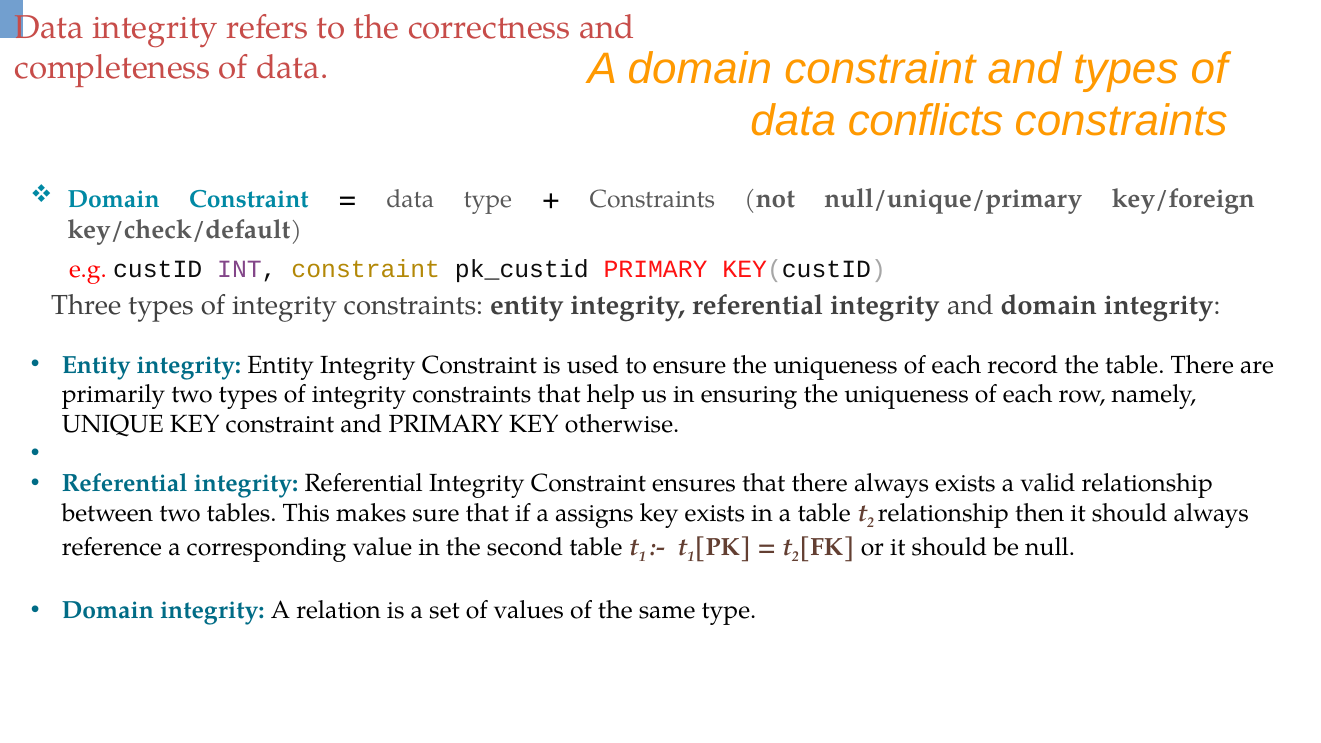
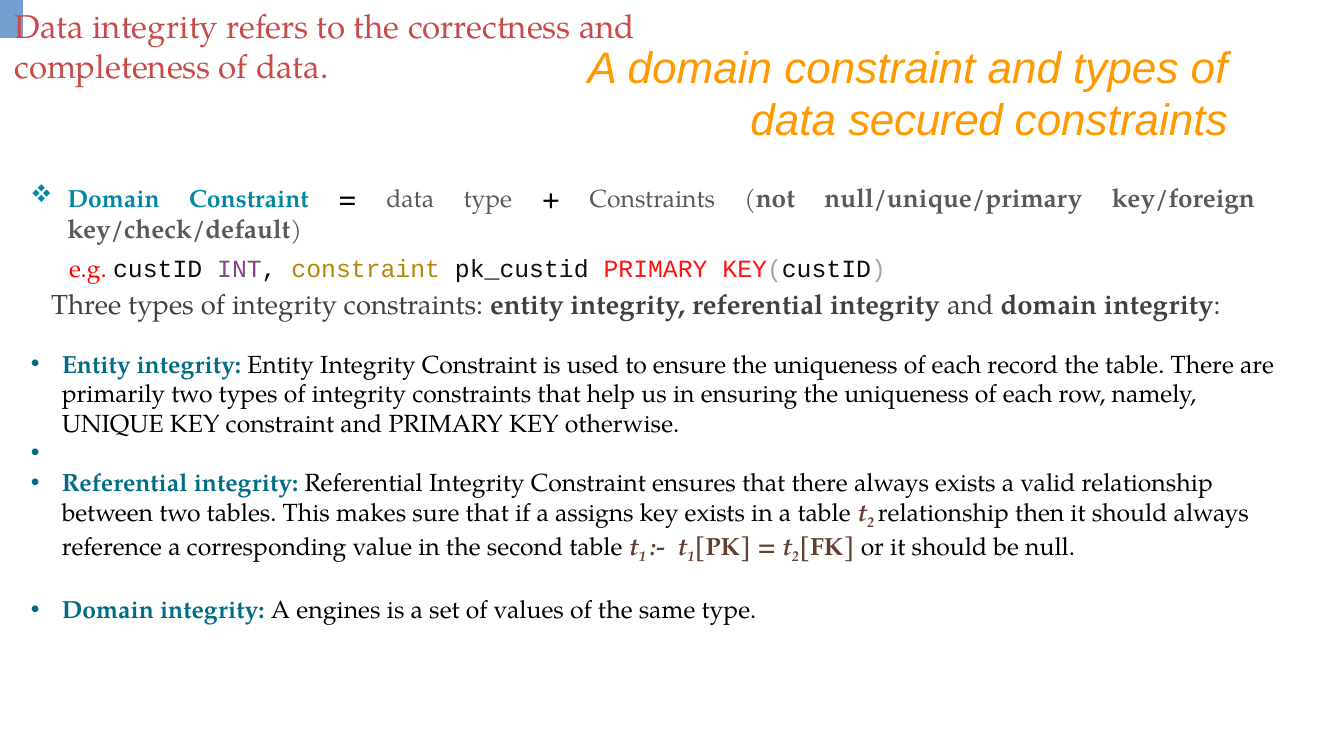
conflicts: conflicts -> secured
relation: relation -> engines
